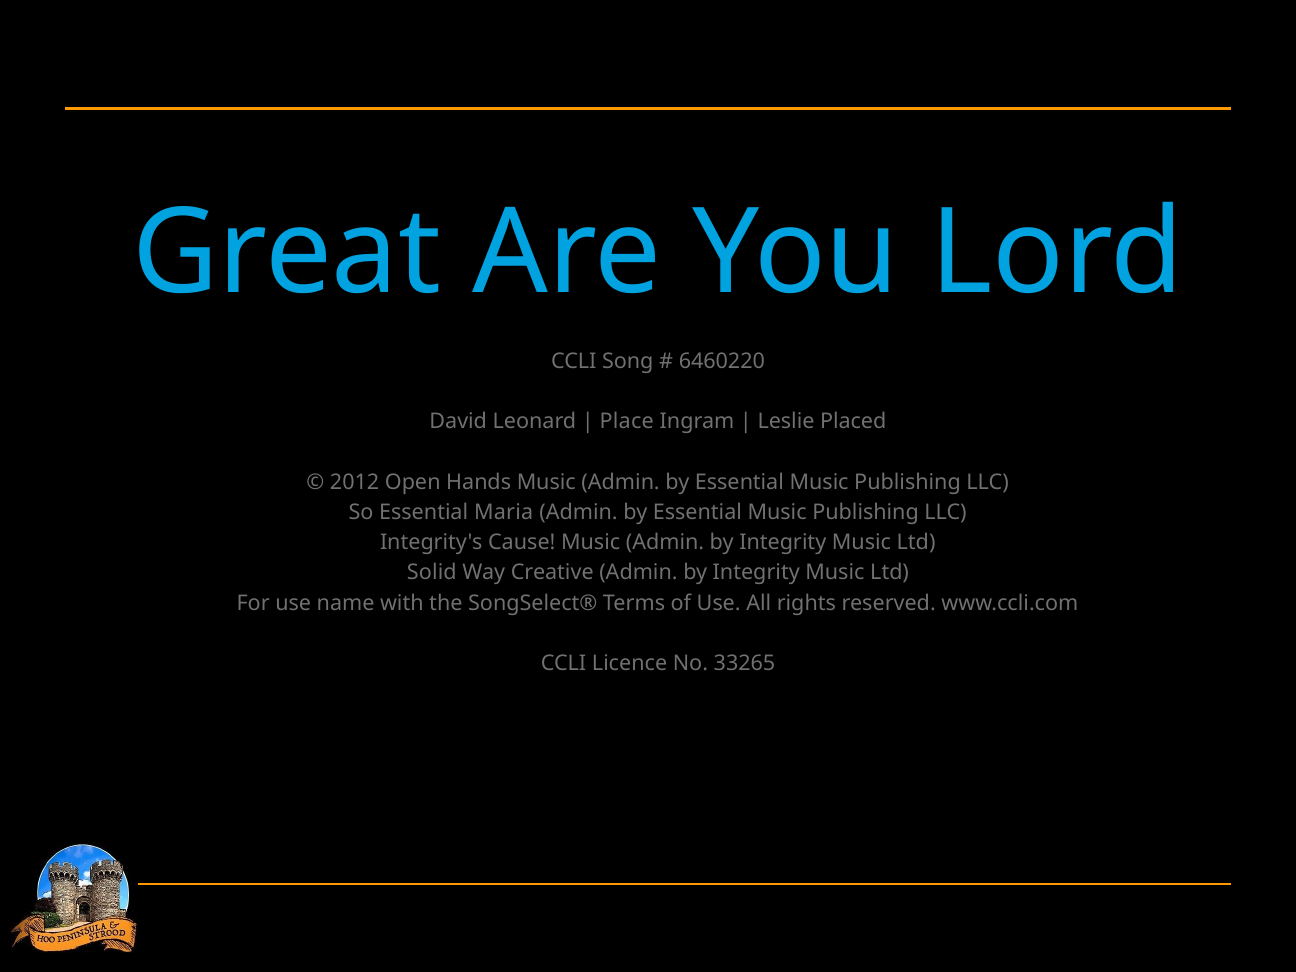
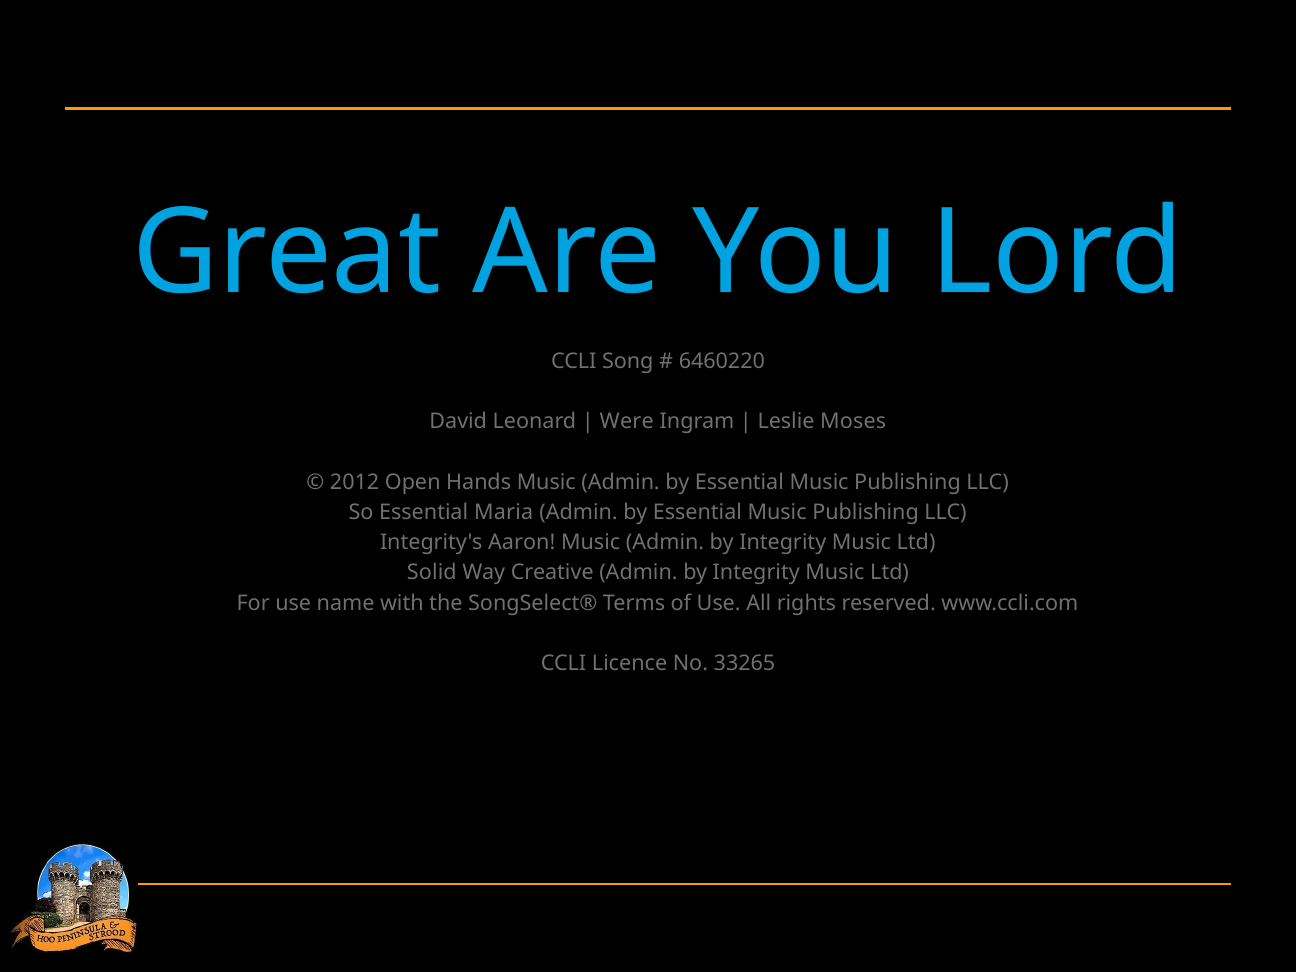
Place: Place -> Were
Placed: Placed -> Moses
Cause: Cause -> Aaron
